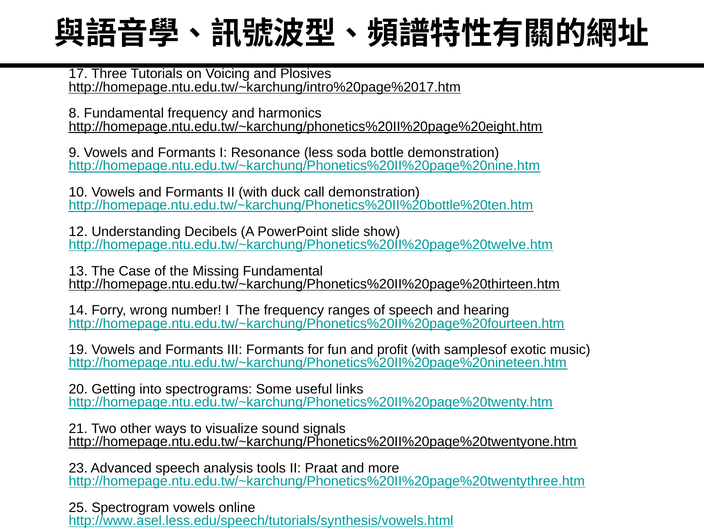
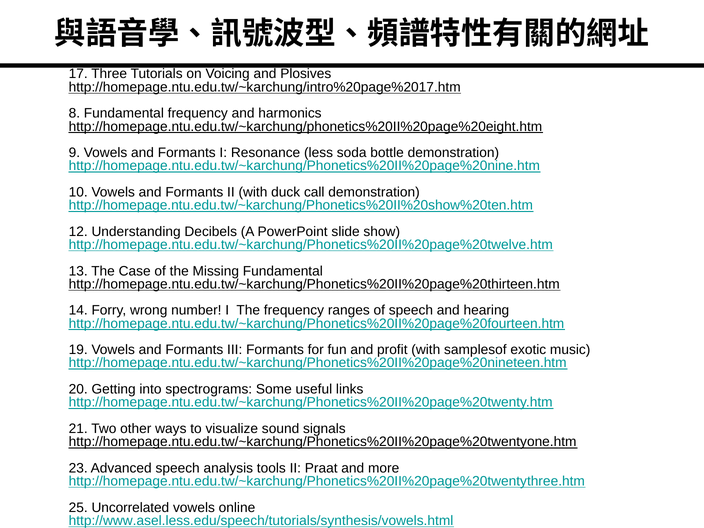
http://homepage.ntu.edu.tw/~karchung/Phonetics%20II%20bottle%20ten.htm: http://homepage.ntu.edu.tw/~karchung/Phonetics%20II%20bottle%20ten.htm -> http://homepage.ntu.edu.tw/~karchung/Phonetics%20II%20show%20ten.htm
Spectrogram: Spectrogram -> Uncorrelated
